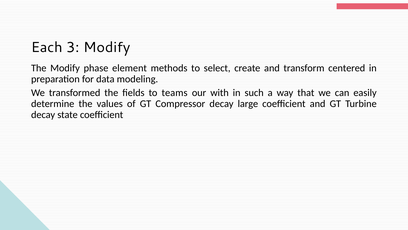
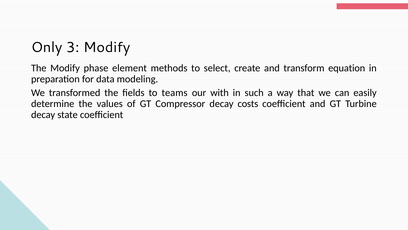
Each: Each -> Only
centered: centered -> equation
large: large -> costs
